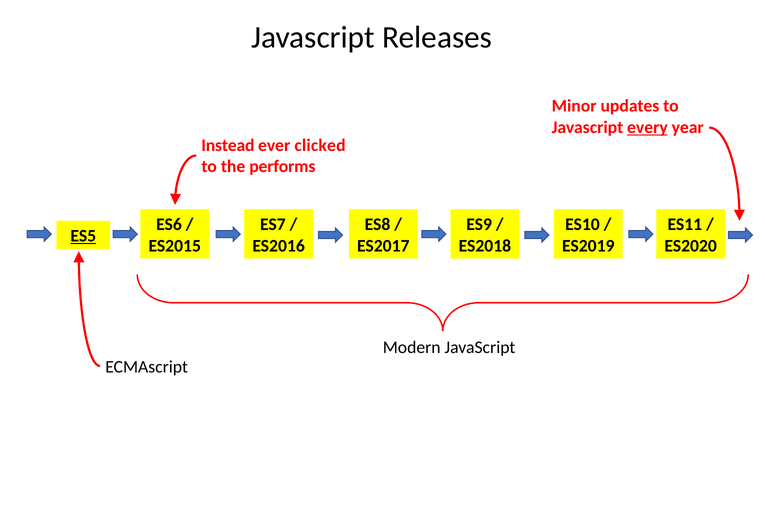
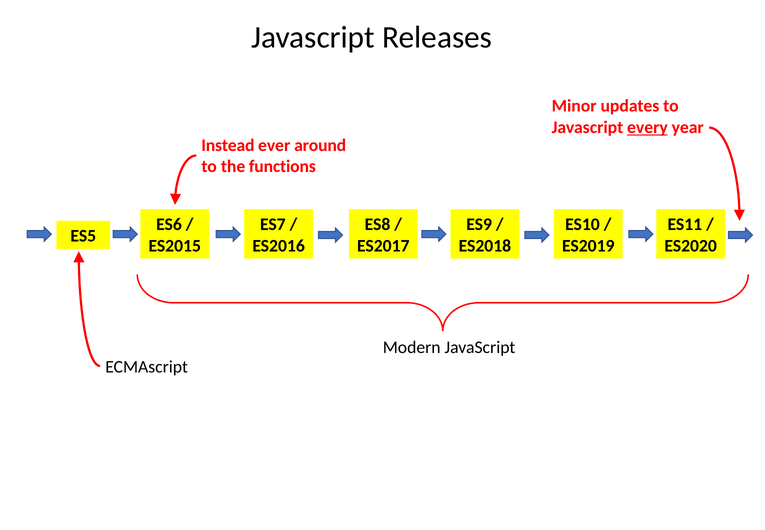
clicked: clicked -> around
performs: performs -> functions
ES5 underline: present -> none
